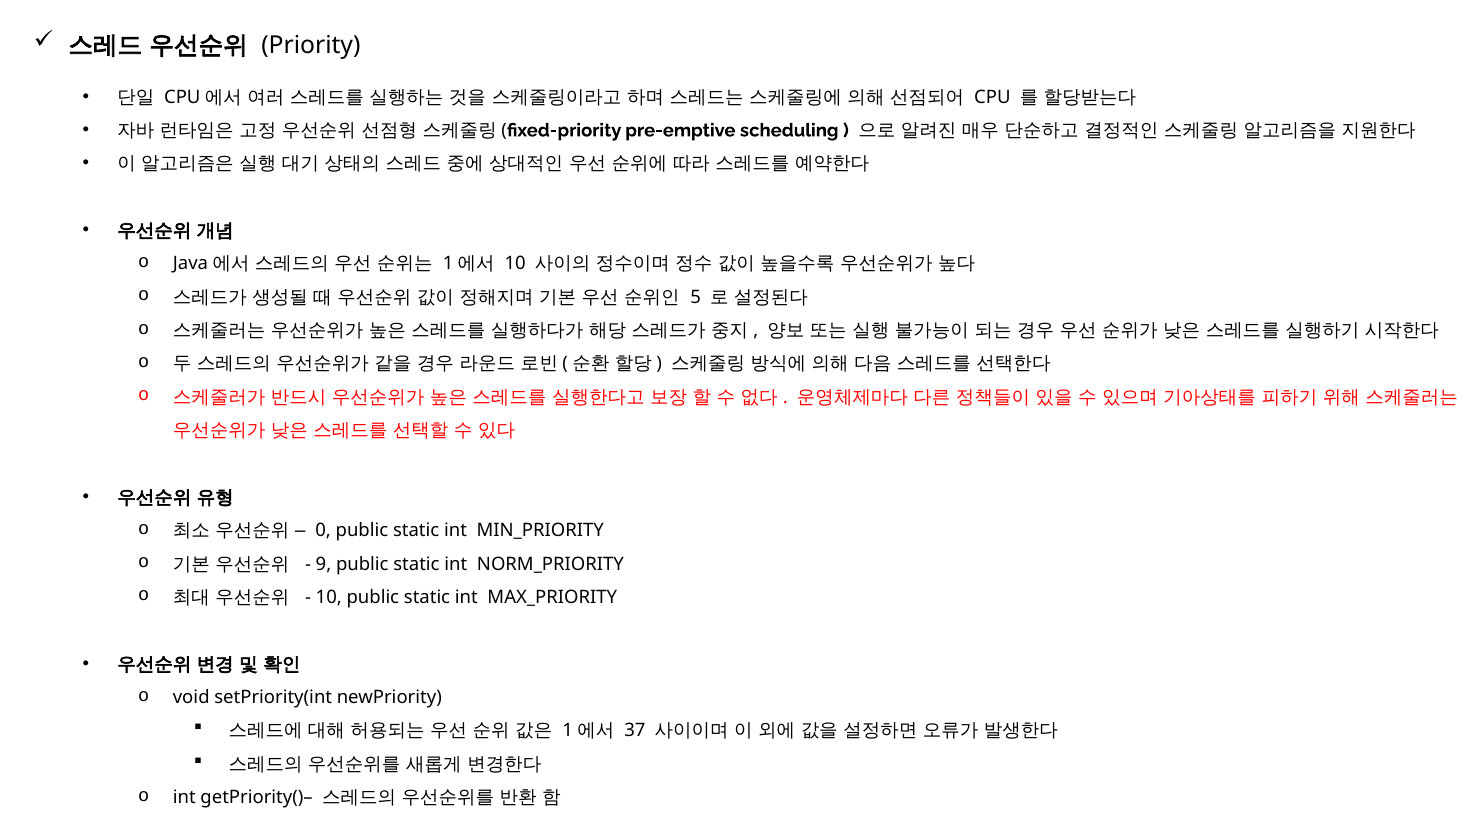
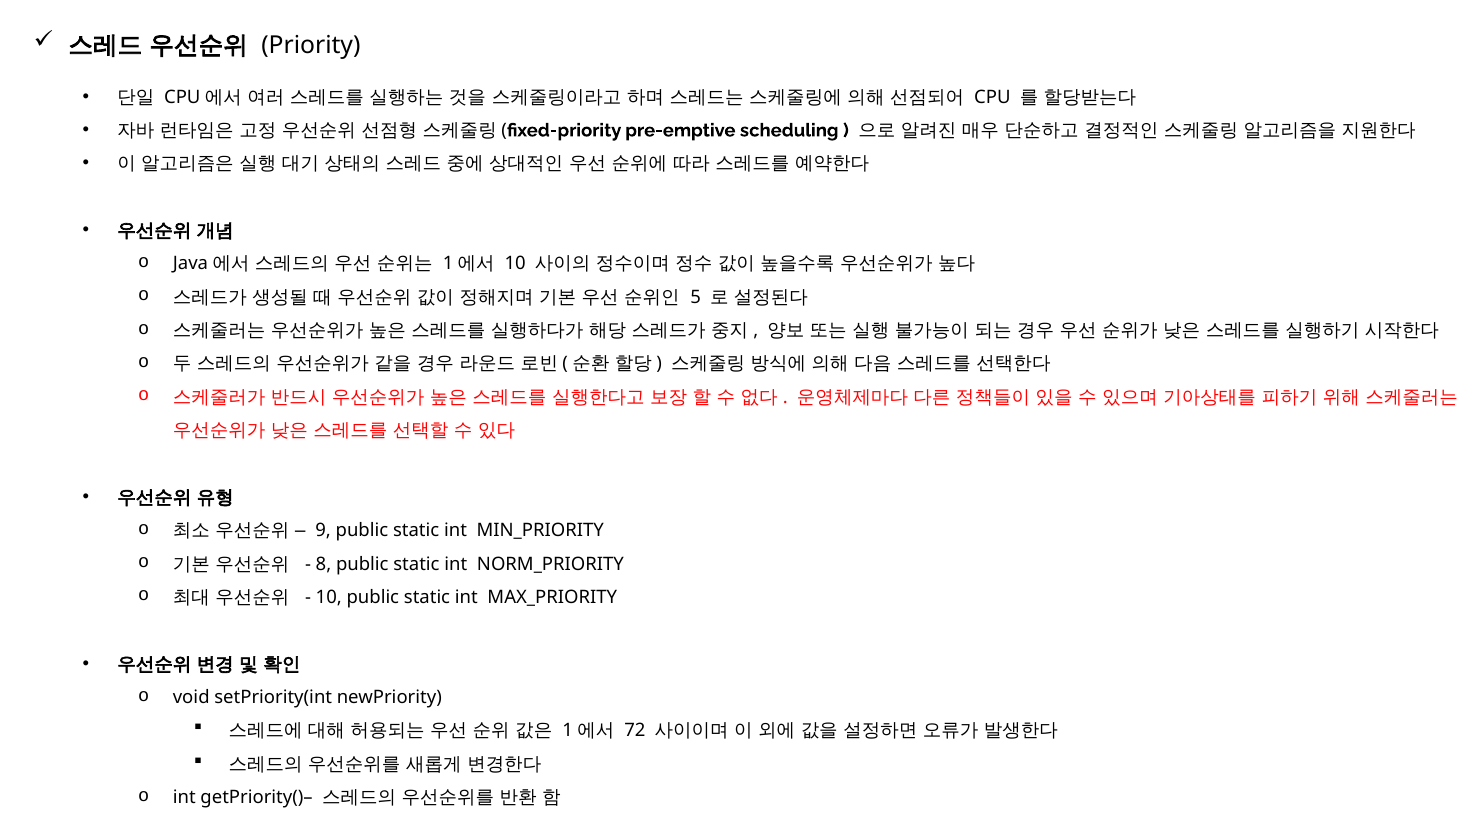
0: 0 -> 9
9: 9 -> 8
37: 37 -> 72
